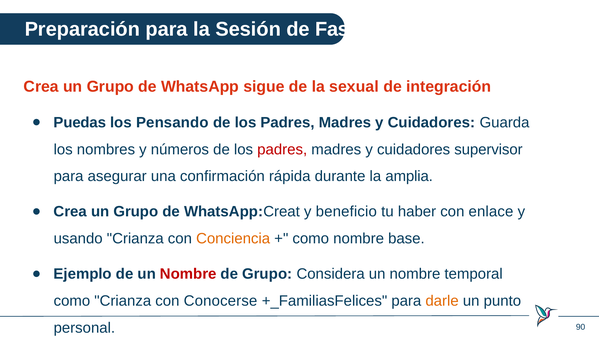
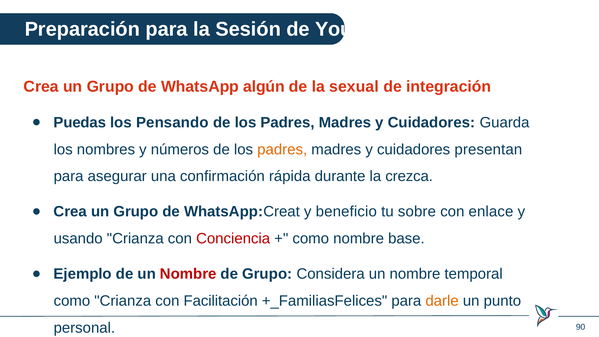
Fase: Fase -> Your
sigue: sigue -> algún
padres at (282, 149) colour: red -> orange
supervisor: supervisor -> presentan
amplia: amplia -> crezca
haber: haber -> sobre
Conciencia colour: orange -> red
Conocerse: Conocerse -> Facilitación
